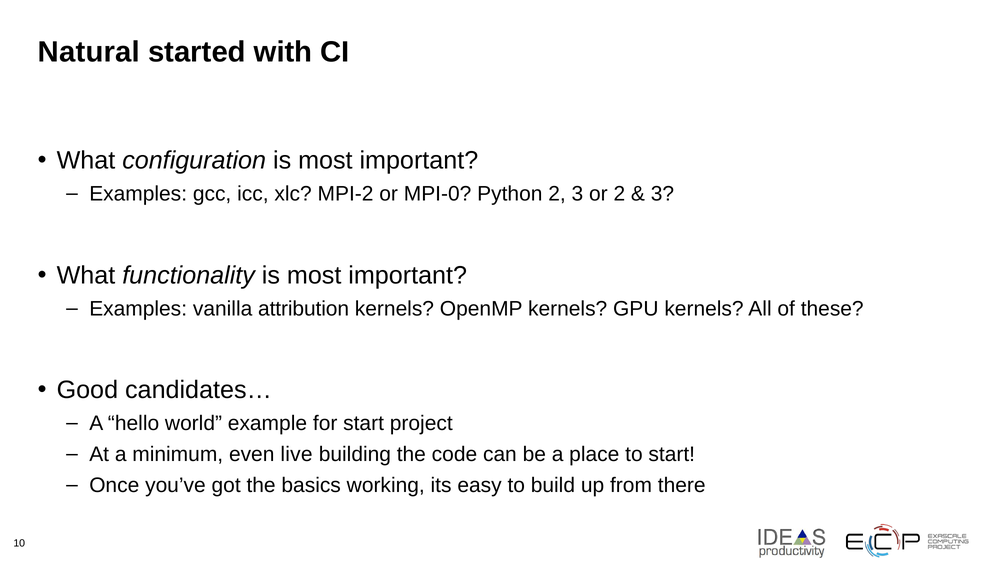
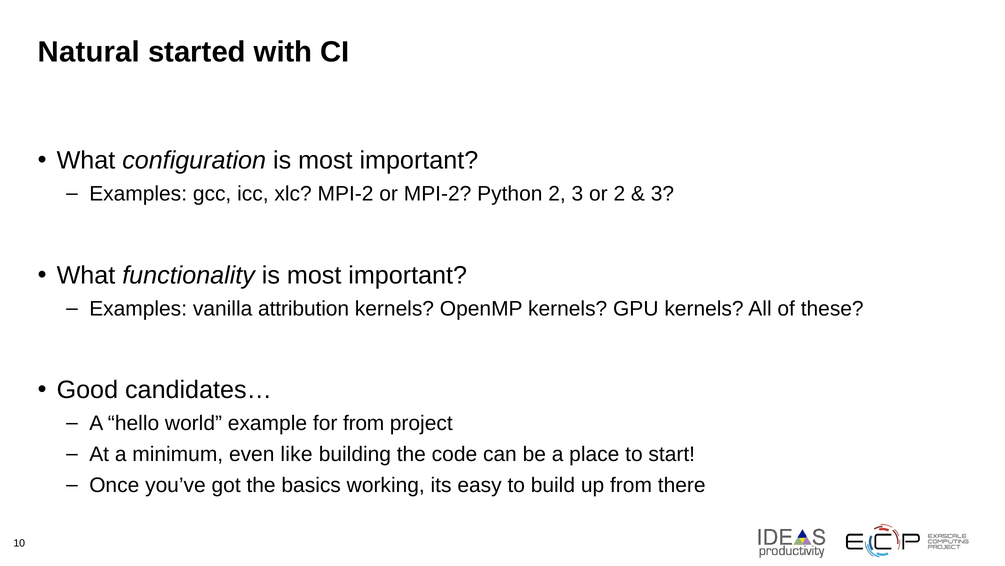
or MPI-0: MPI-0 -> MPI-2
for start: start -> from
live: live -> like
